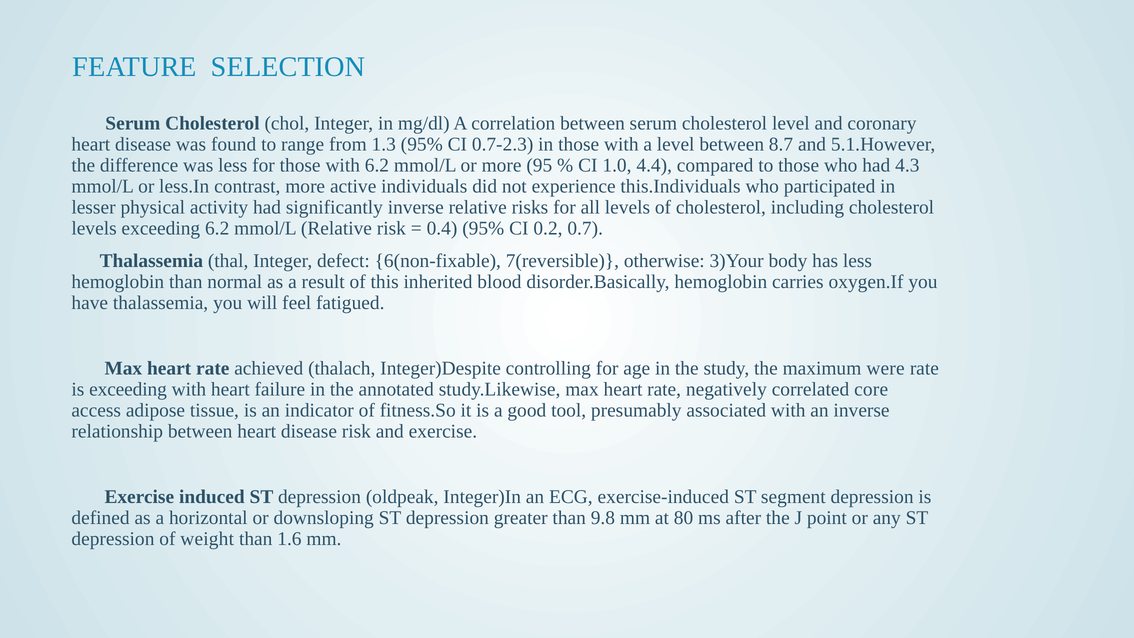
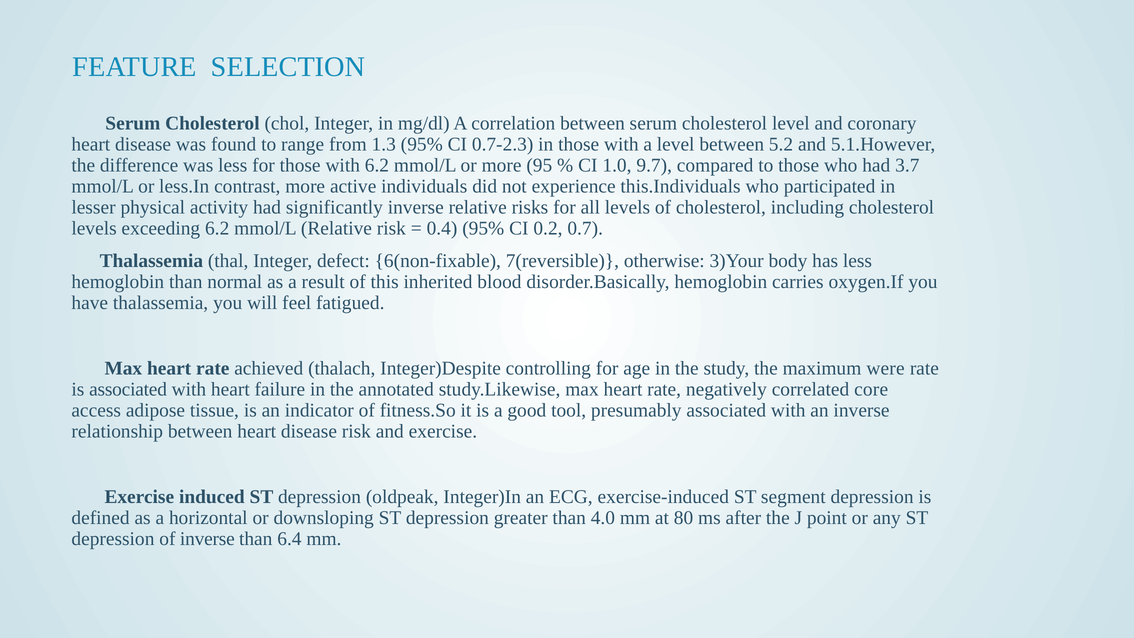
8.7: 8.7 -> 5.2
4.4: 4.4 -> 9.7
4.3: 4.3 -> 3.7
is exceeding: exceeding -> associated
9.8: 9.8 -> 4.0
of weight: weight -> inverse
1.6: 1.6 -> 6.4
